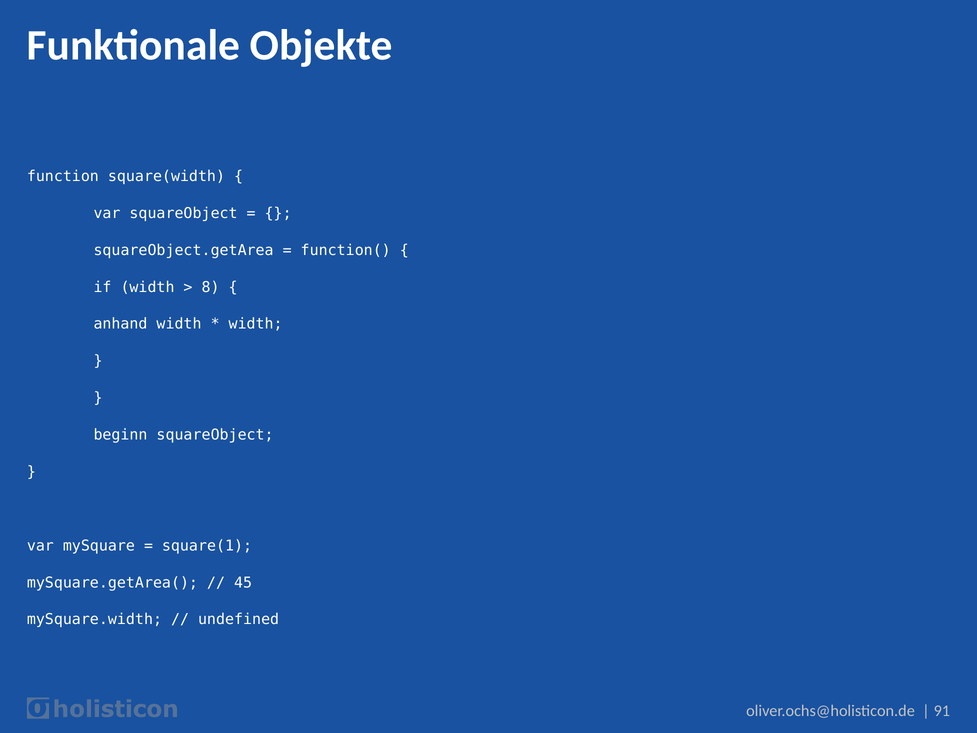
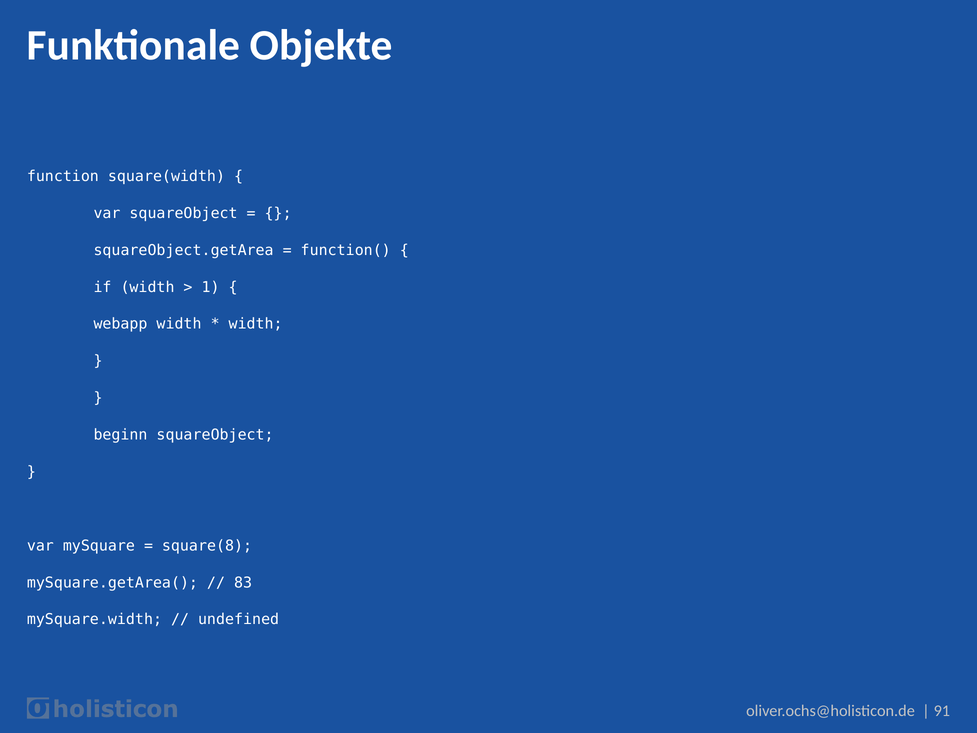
8: 8 -> 1
anhand: anhand -> webapp
square(1: square(1 -> square(8
45: 45 -> 83
